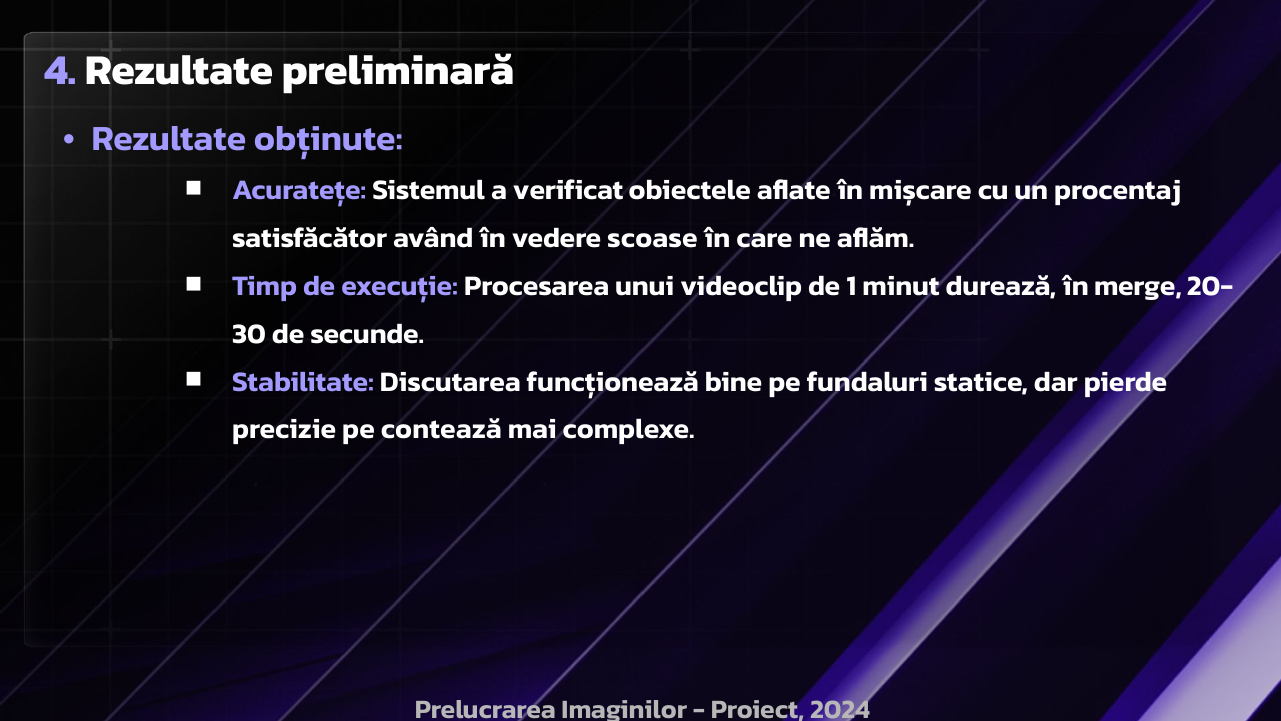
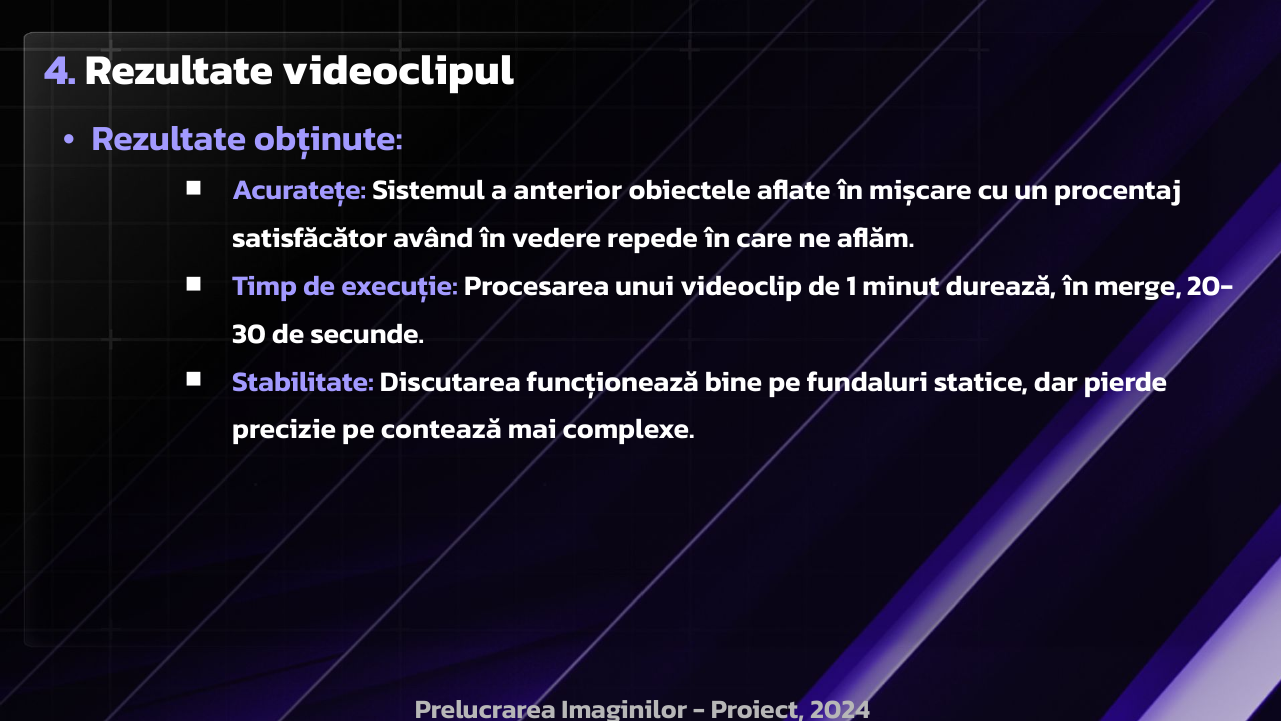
preliminară: preliminară -> videoclipul
verificat: verificat -> anterior
scoase: scoase -> repede
